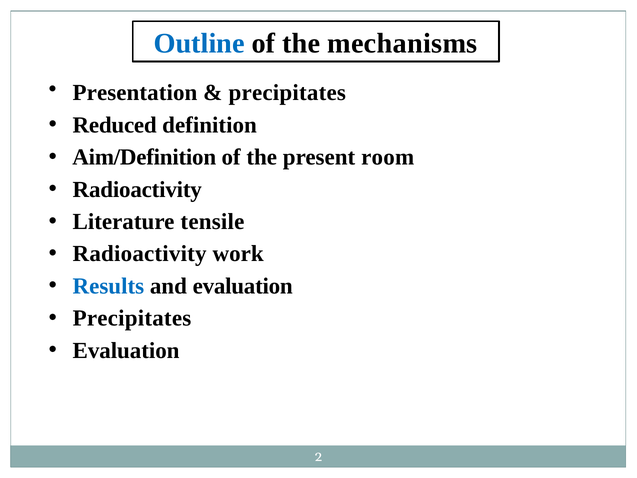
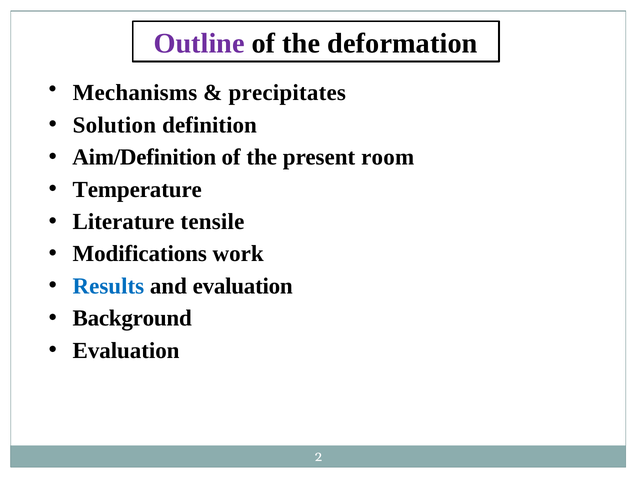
Outline colour: blue -> purple
mechanisms: mechanisms -> deformation
Presentation: Presentation -> Mechanisms
Reduced: Reduced -> Solution
Radioactivity at (137, 189): Radioactivity -> Temperature
Radioactivity at (140, 254): Radioactivity -> Modifications
Precipitates at (132, 318): Precipitates -> Background
